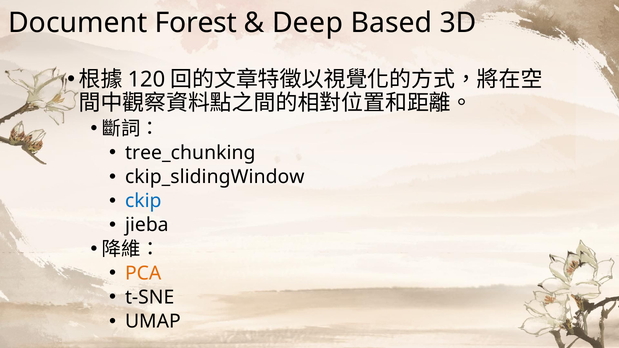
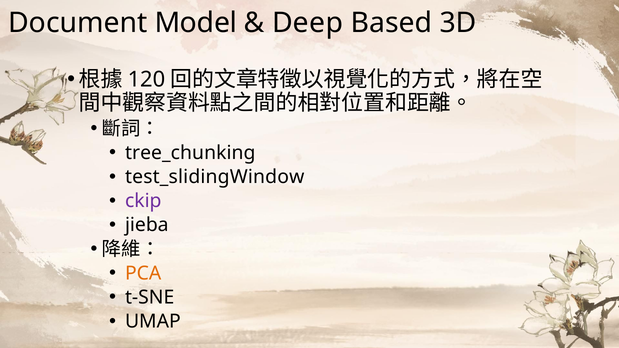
Forest: Forest -> Model
ckip_slidingWindow: ckip_slidingWindow -> test_slidingWindow
ckip colour: blue -> purple
